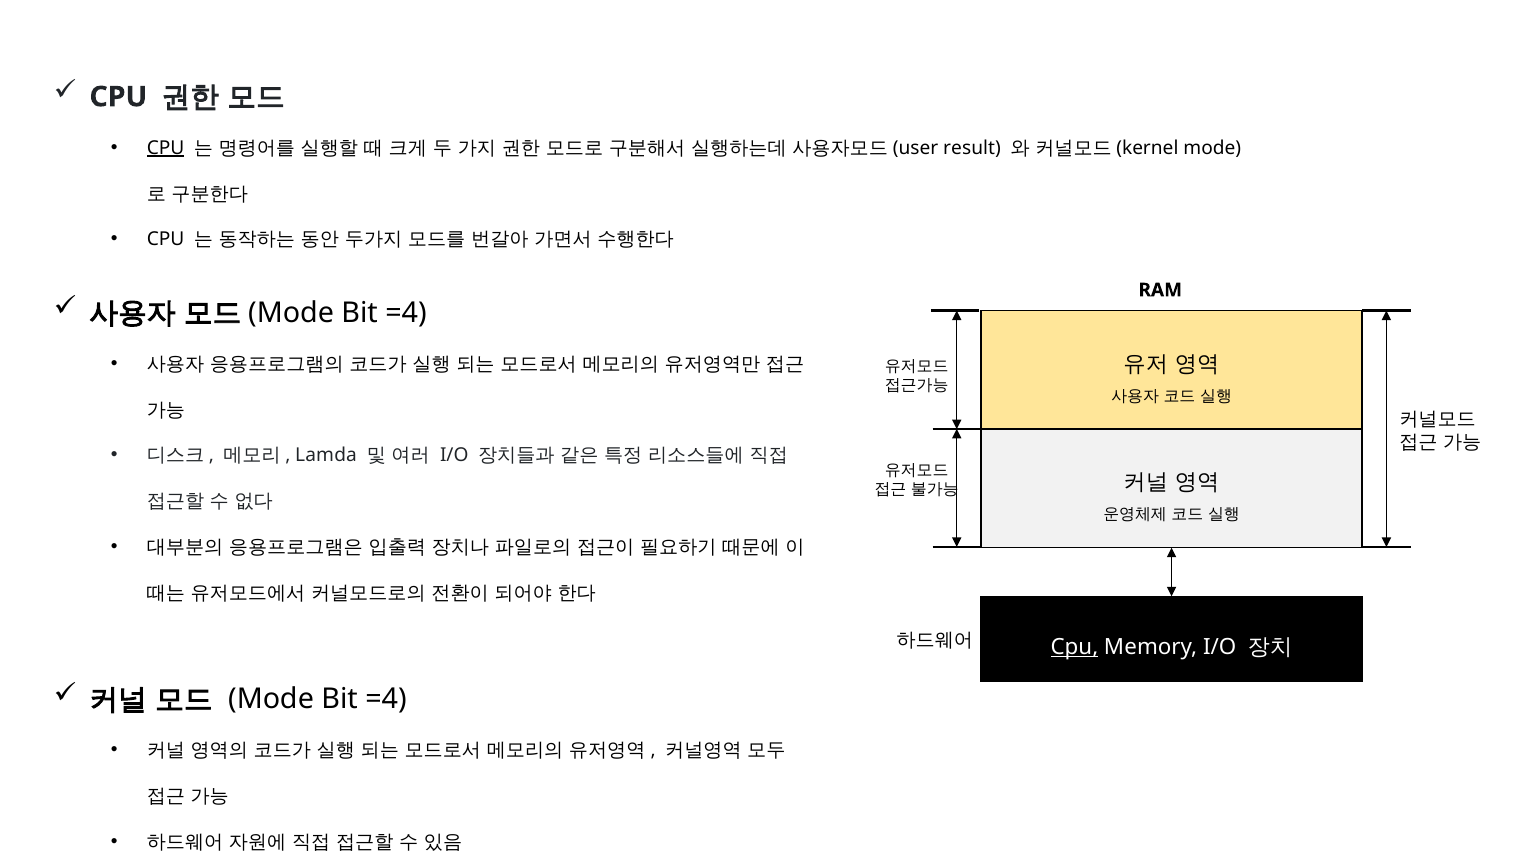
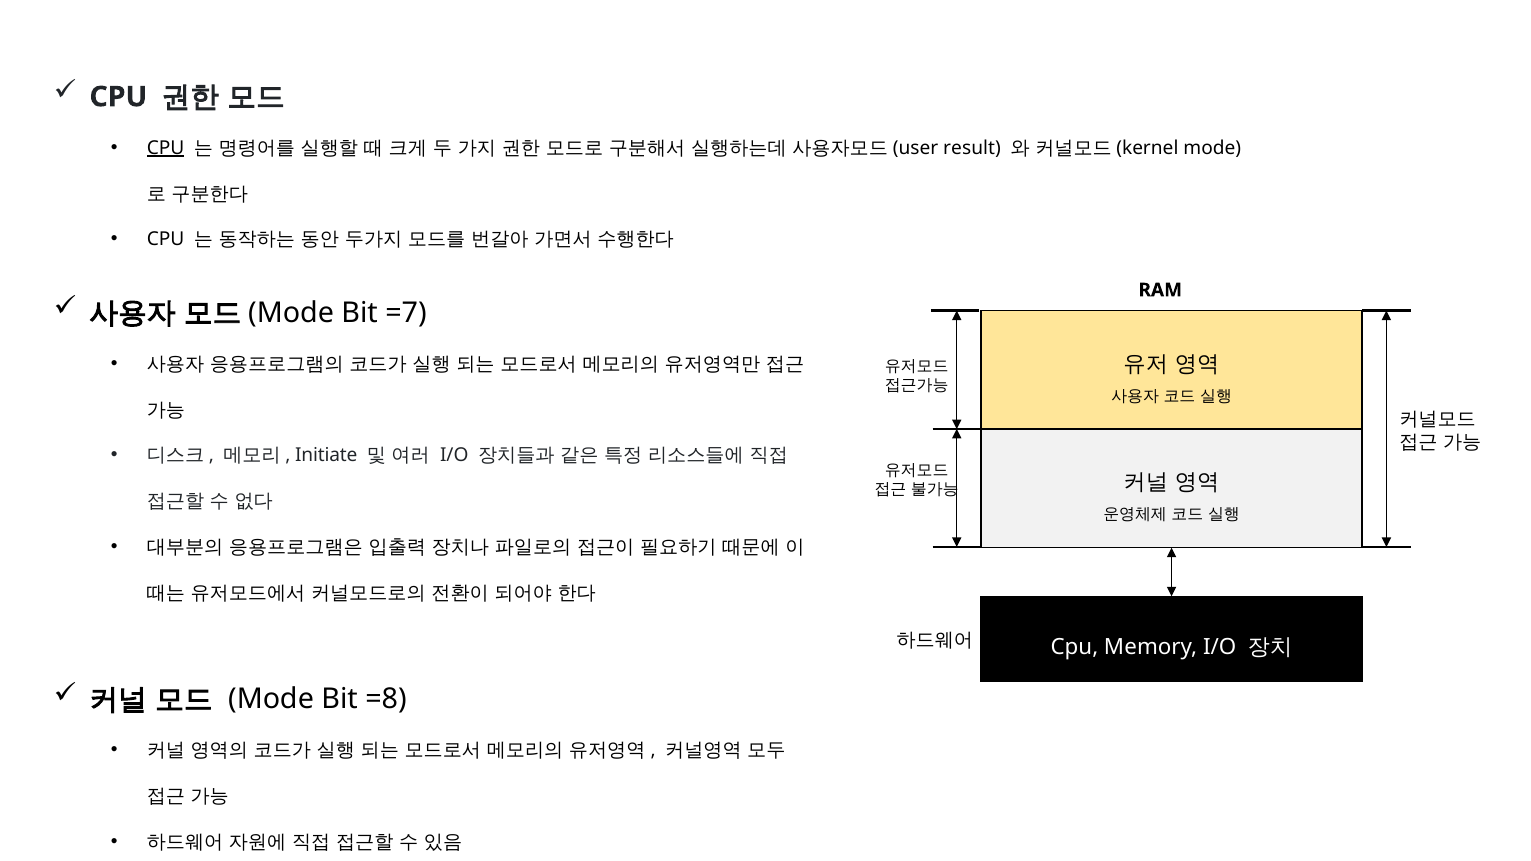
=4 at (406, 313): =4 -> =7
Lamda: Lamda -> Initiate
Cpu at (1074, 647) underline: present -> none
Mode Bit =4: =4 -> =8
